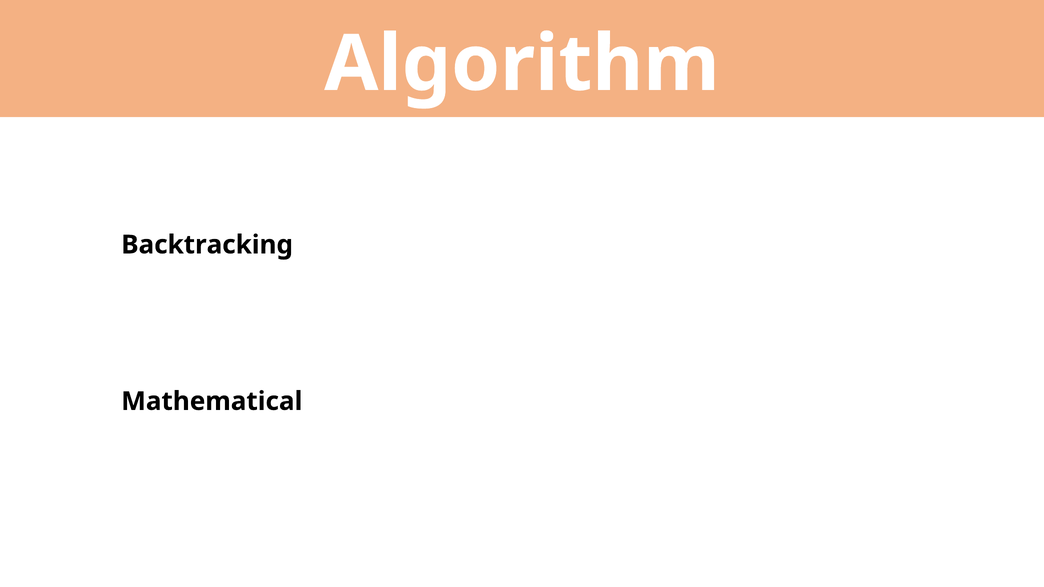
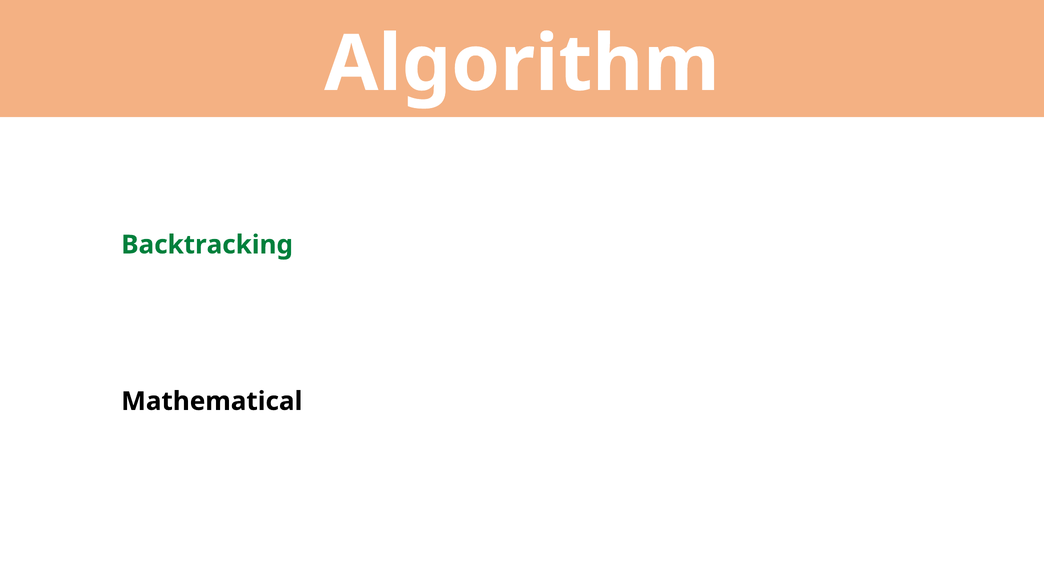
Backtracking colour: black -> green
